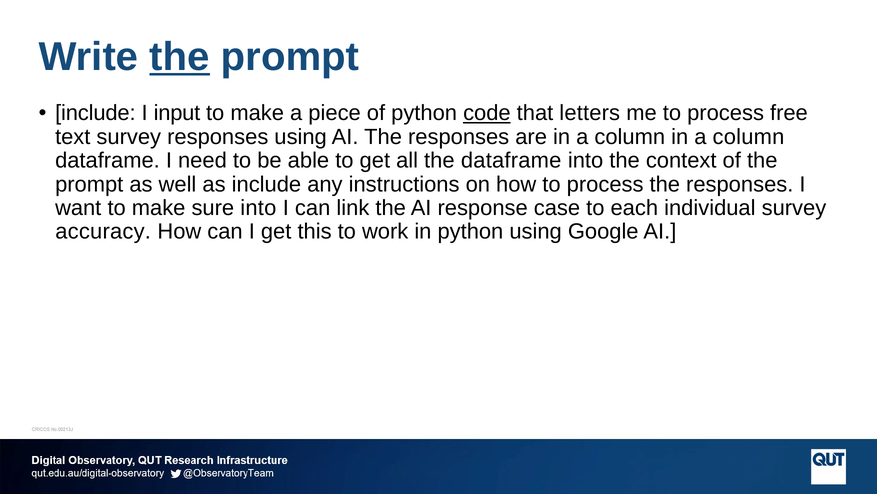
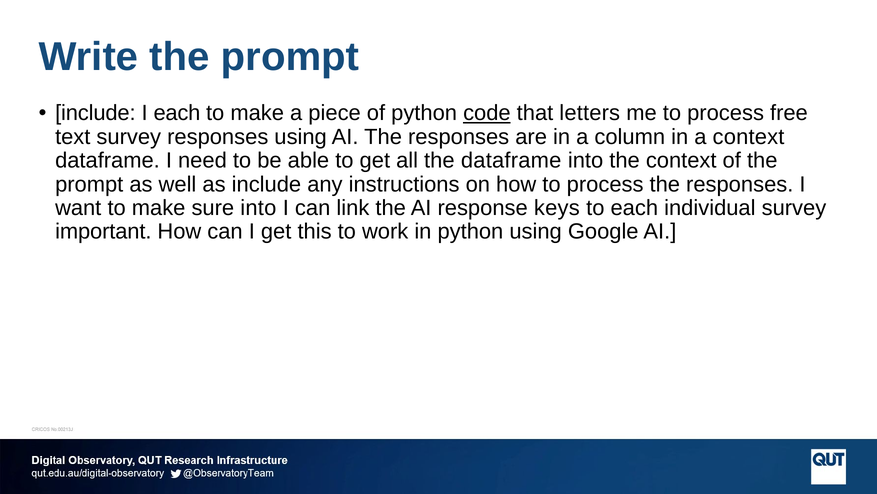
the at (180, 57) underline: present -> none
I input: input -> each
column in a column: column -> context
case: case -> keys
accuracy: accuracy -> important
